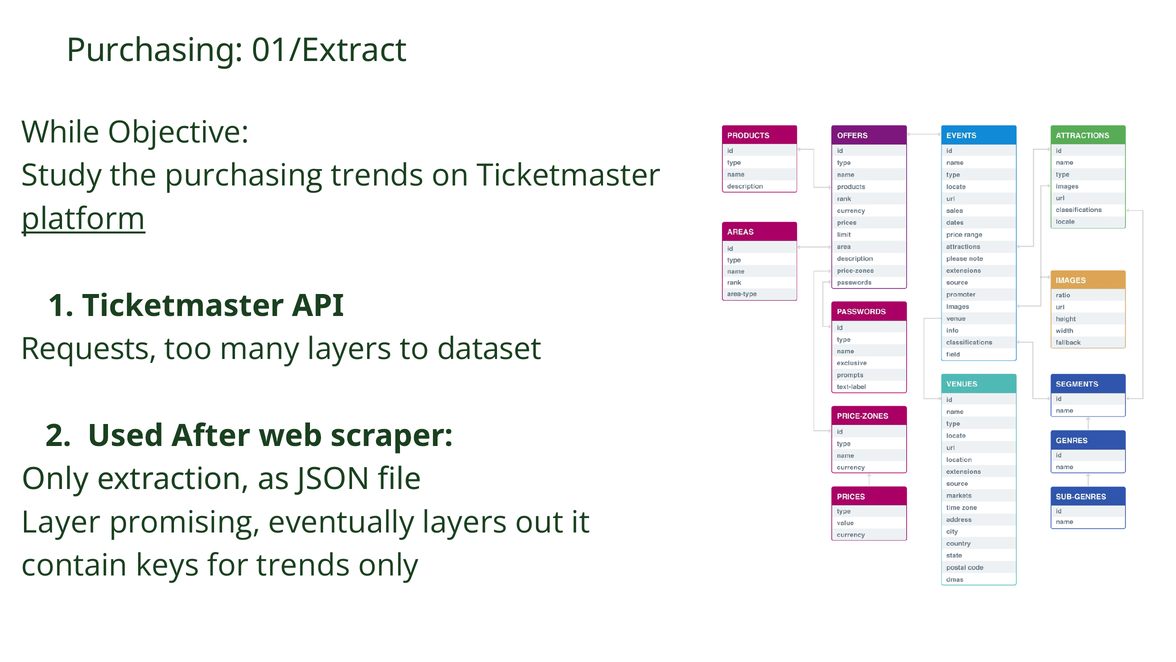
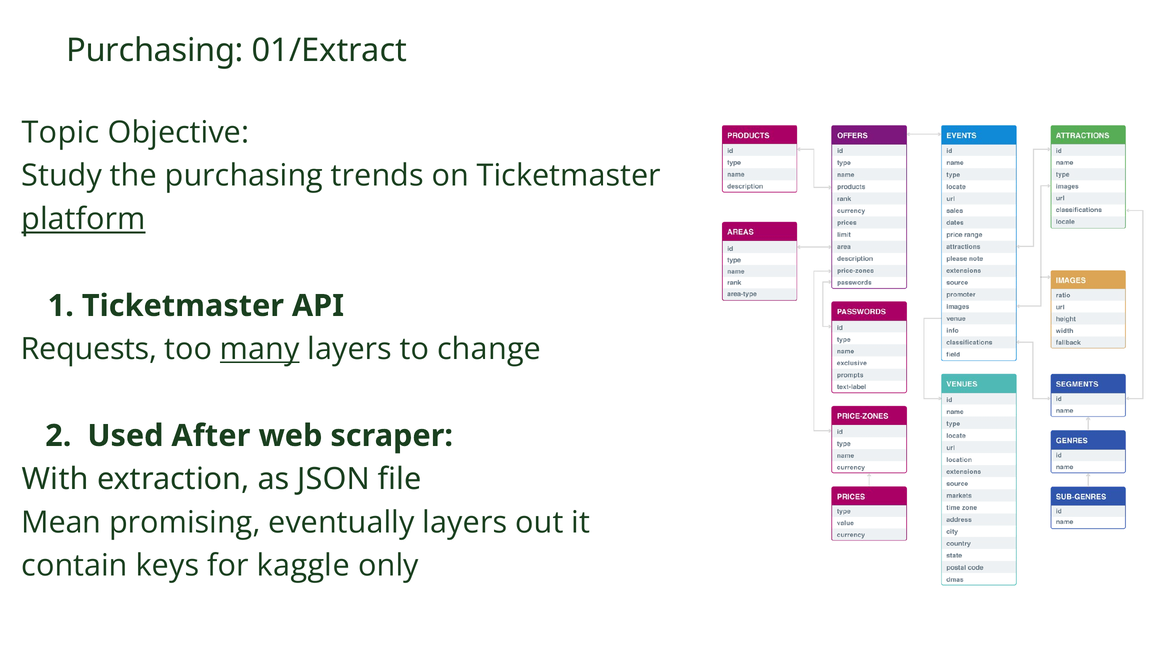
While: While -> Topic
many underline: none -> present
dataset: dataset -> change
Only at (55, 479): Only -> With
Layer: Layer -> Mean
for trends: trends -> kaggle
